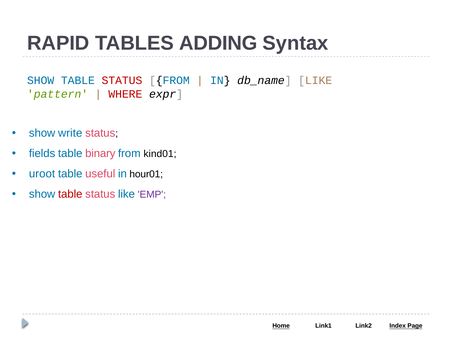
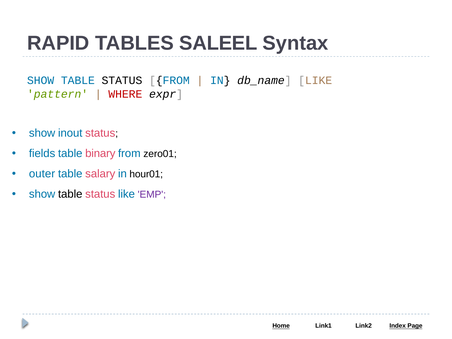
ADDING: ADDING -> SALEEL
STATUS at (122, 80) colour: red -> black
write: write -> inout
kind01: kind01 -> zero01
uroot: uroot -> outer
useful: useful -> salary
table at (70, 194) colour: red -> black
